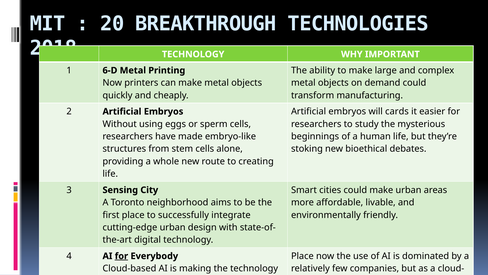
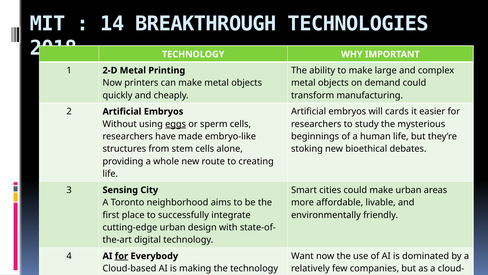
20: 20 -> 14
6-D: 6-D -> 2-D
eggs underline: none -> present
Place at (302, 256): Place -> Want
